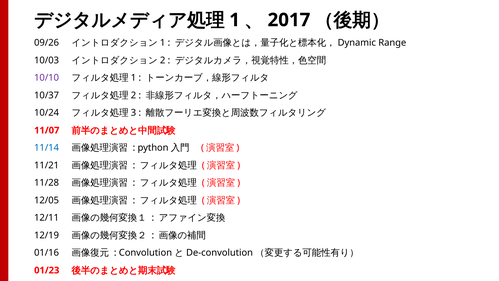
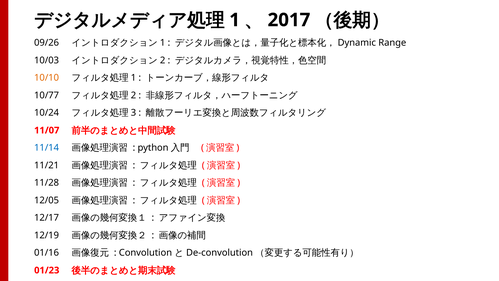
10/10 colour: purple -> orange
10/37: 10/37 -> 10/77
12/11: 12/11 -> 12/17
